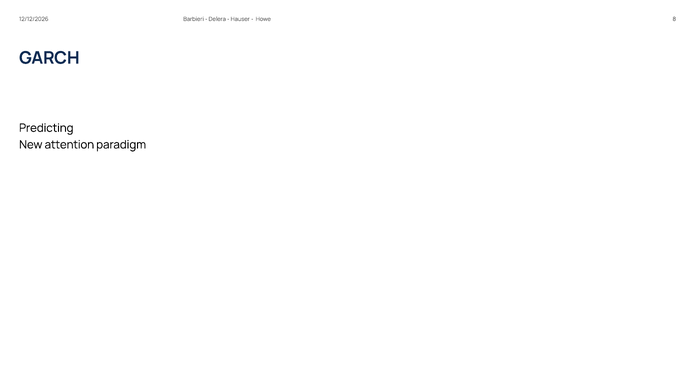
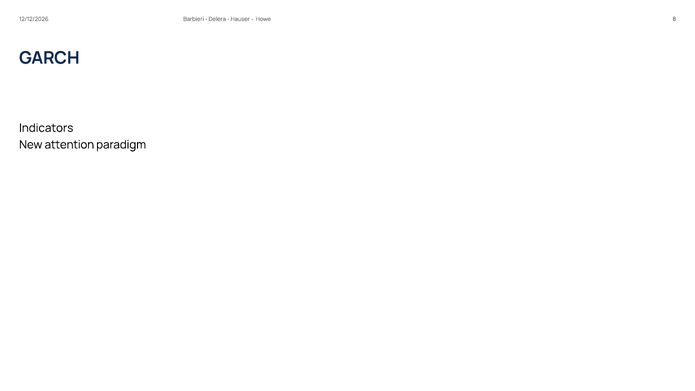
Predicting: Predicting -> Indicators
